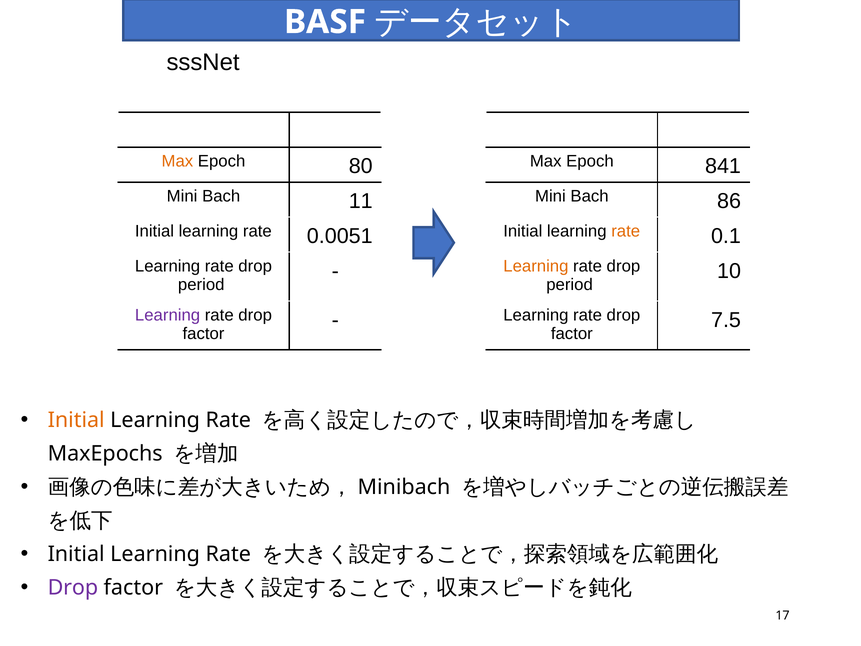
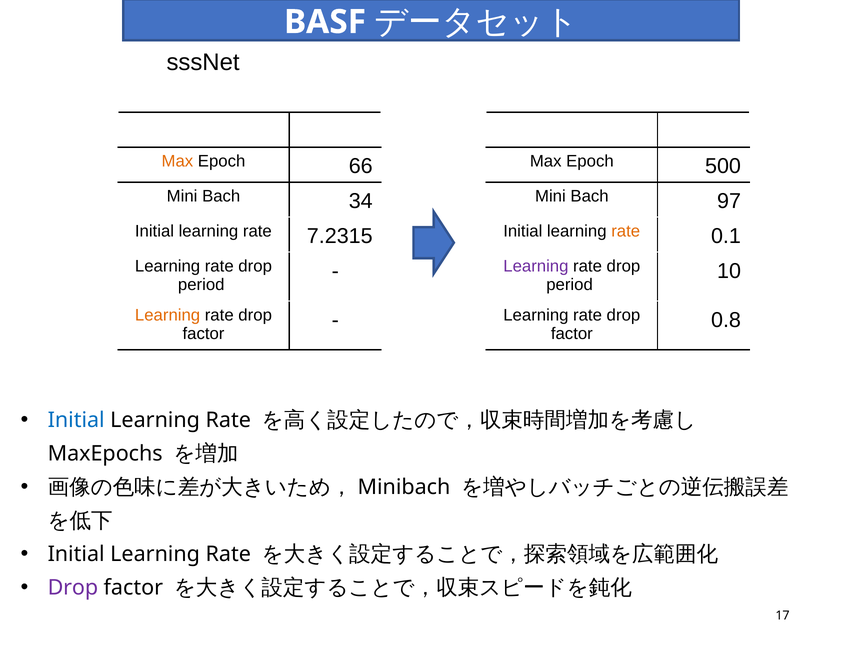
80: 80 -> 66
841: 841 -> 500
11: 11 -> 34
86: 86 -> 97
0.0051: 0.0051 -> 7.2315
Learning at (536, 266) colour: orange -> purple
Learning at (168, 315) colour: purple -> orange
7.5: 7.5 -> 0.8
Initial at (76, 420) colour: orange -> blue
